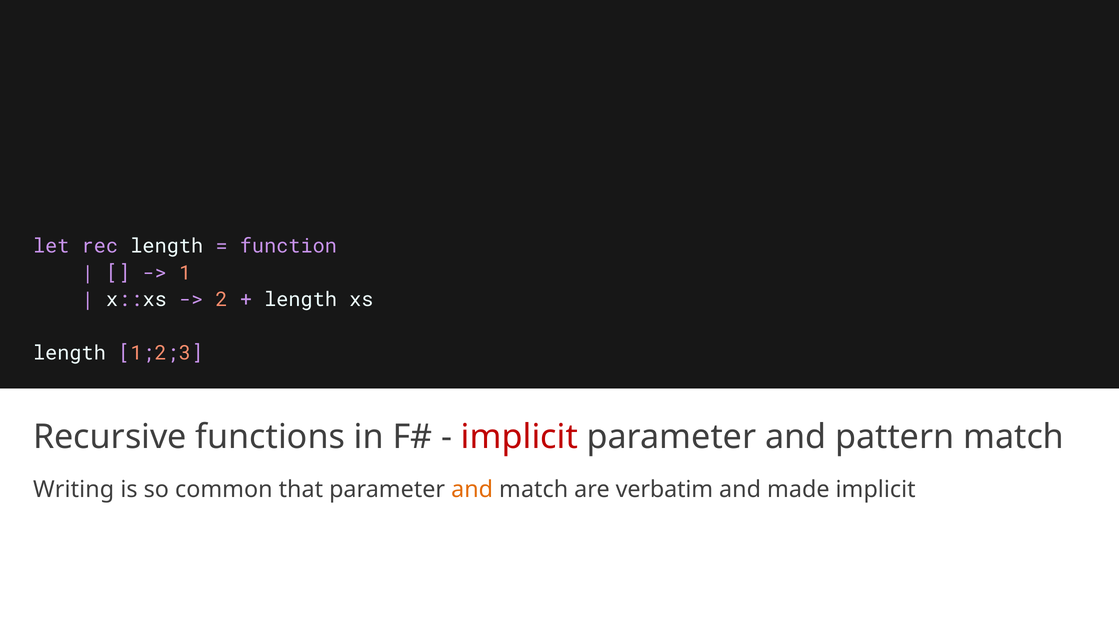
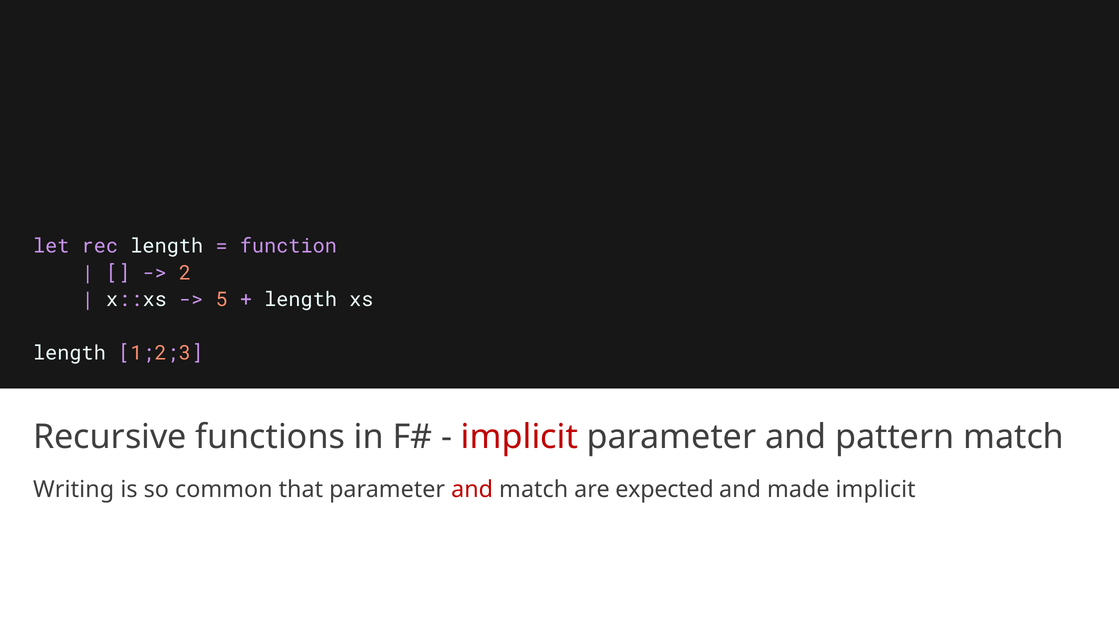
1: 1 -> 2
2: 2 -> 5
and at (472, 489) colour: orange -> red
verbatim: verbatim -> expected
